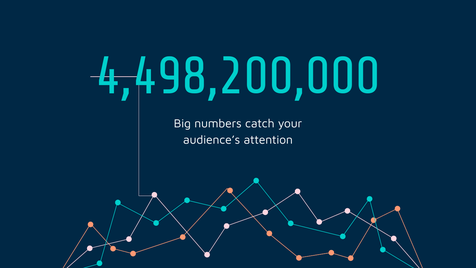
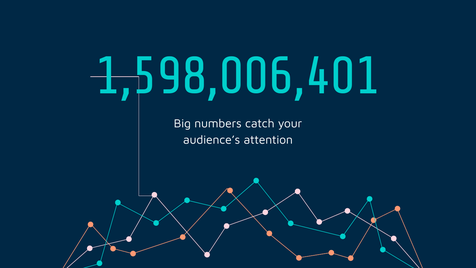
4,498,200,000: 4,498,200,000 -> 1,598,006,401
